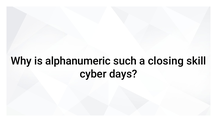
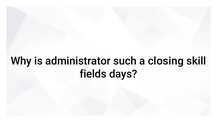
alphanumeric: alphanumeric -> administrator
cyber: cyber -> fields
